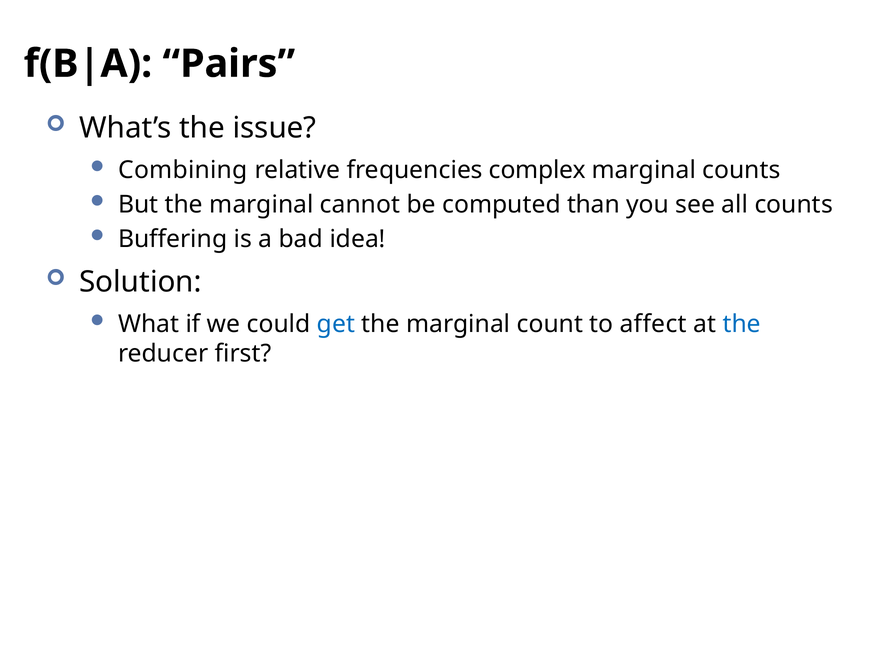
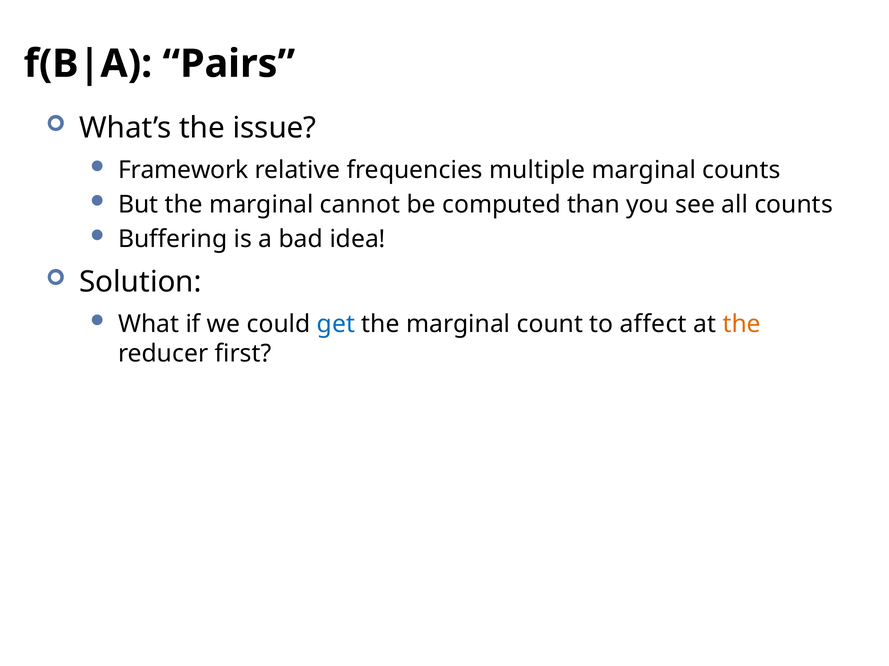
Combining: Combining -> Framework
complex: complex -> multiple
the at (742, 324) colour: blue -> orange
